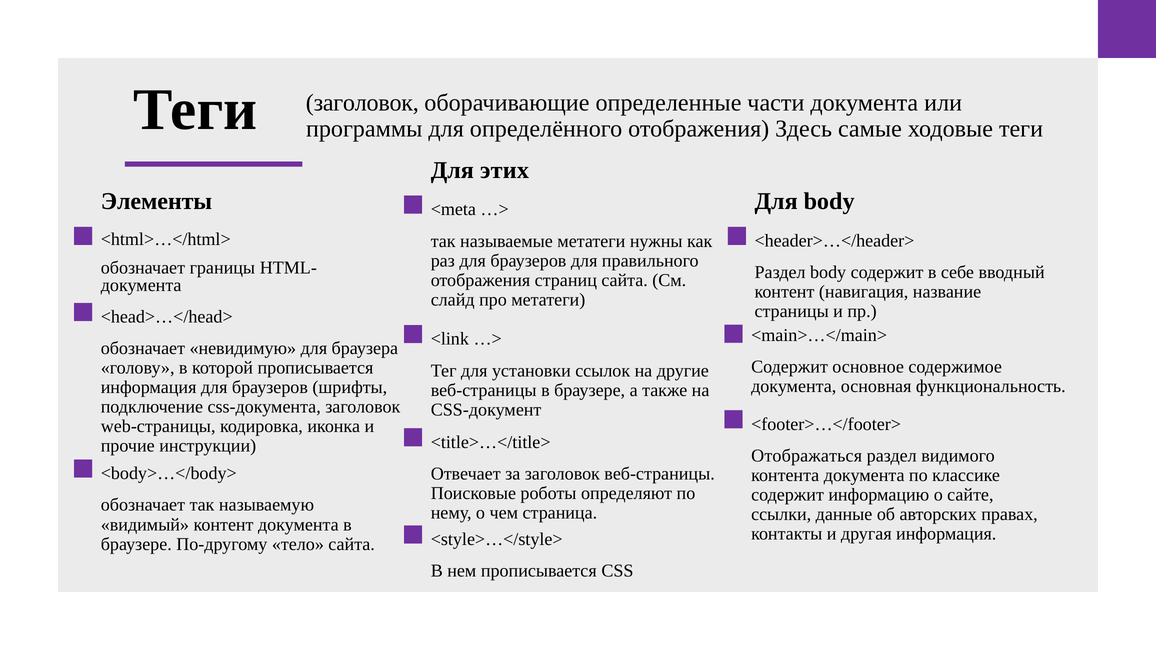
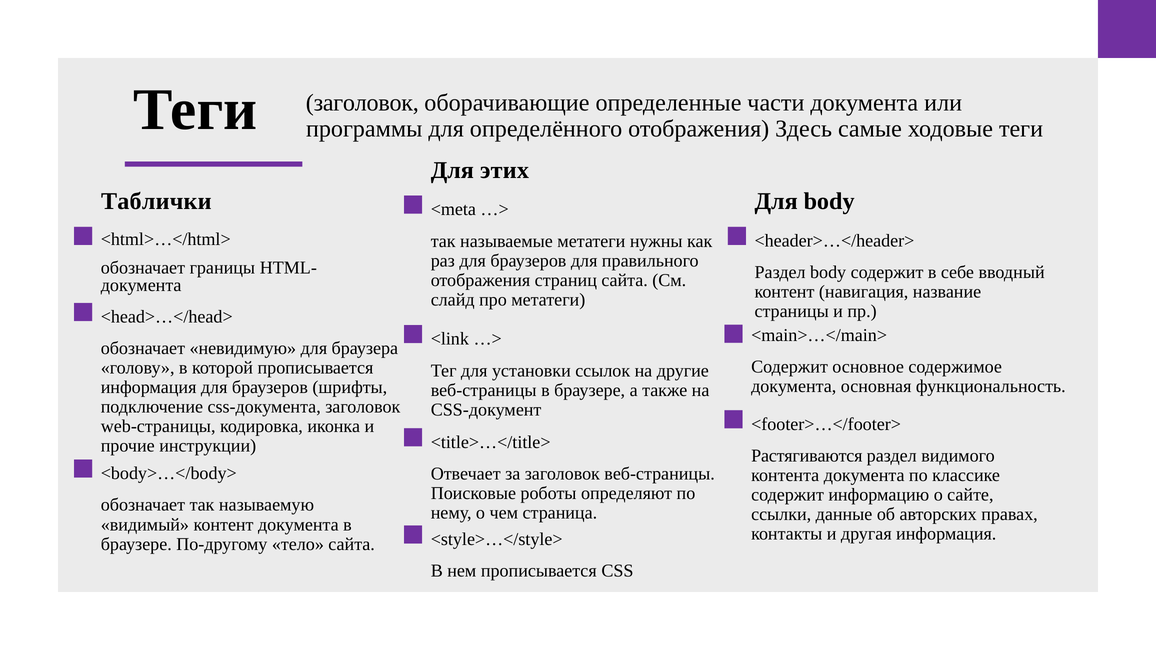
Элементы: Элементы -> Таблички
Отображаться: Отображаться -> Растягиваются
